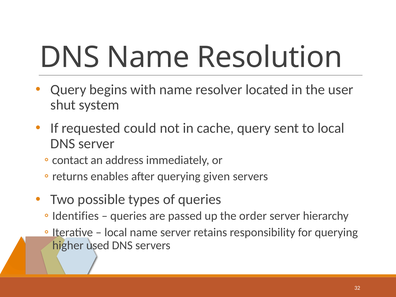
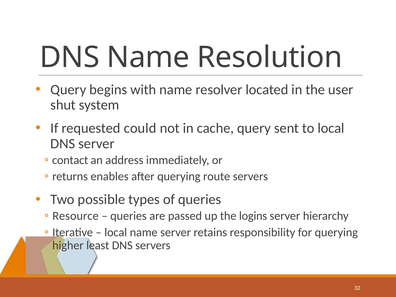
given: given -> route
Identifies: Identifies -> Resource
order: order -> logins
used: used -> least
